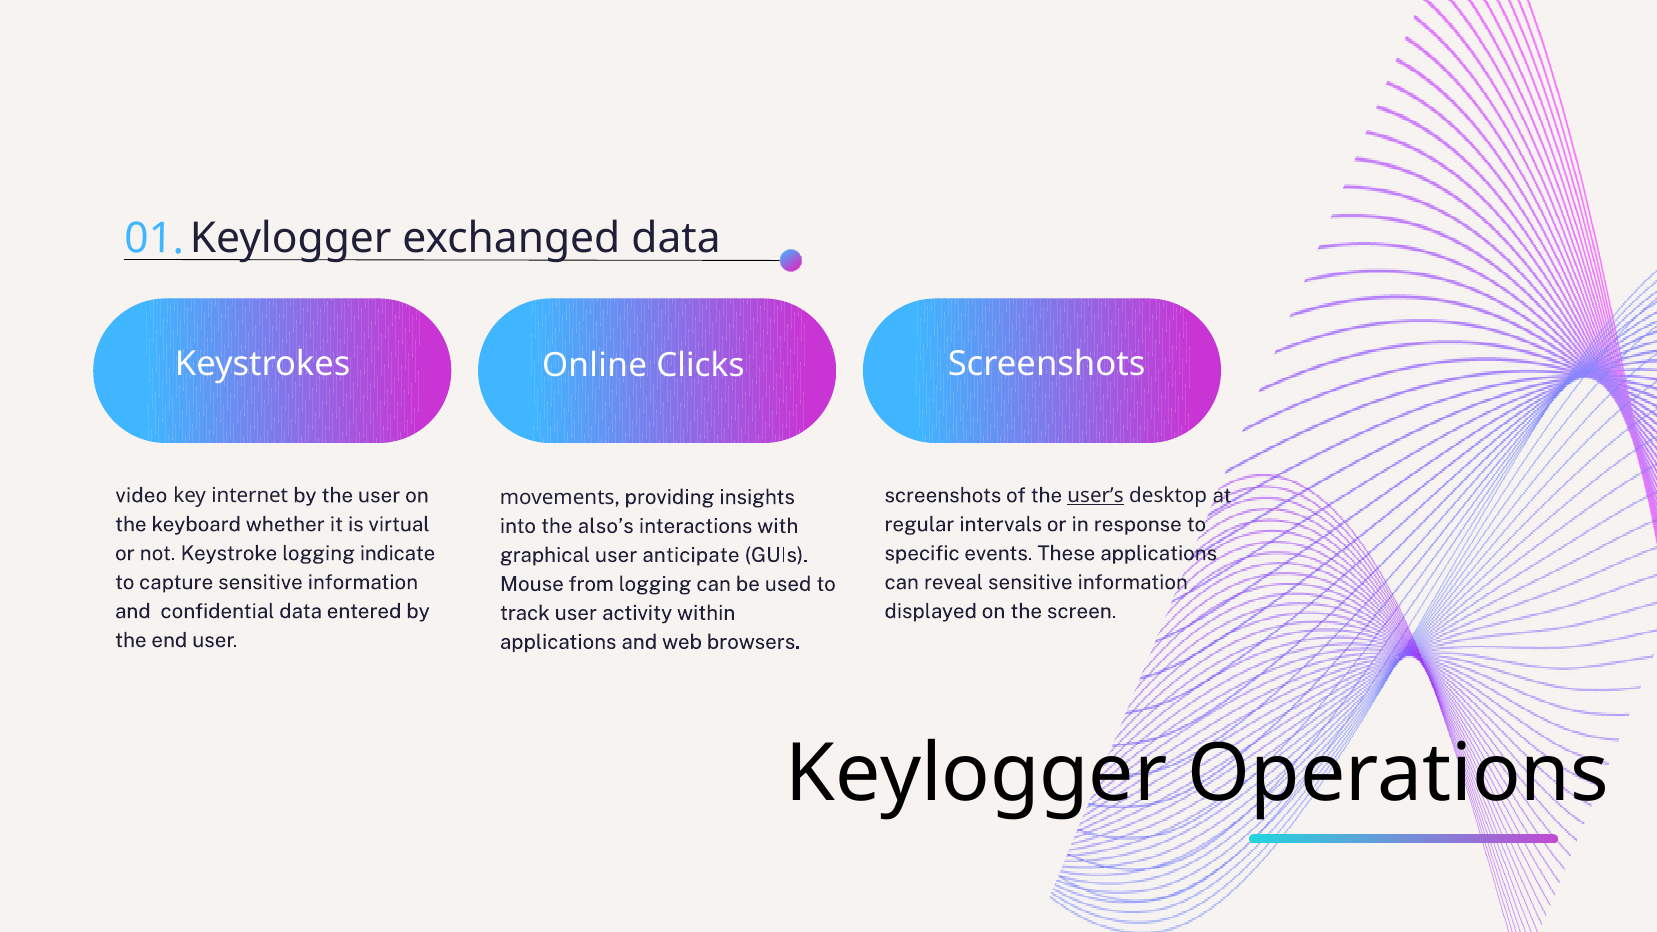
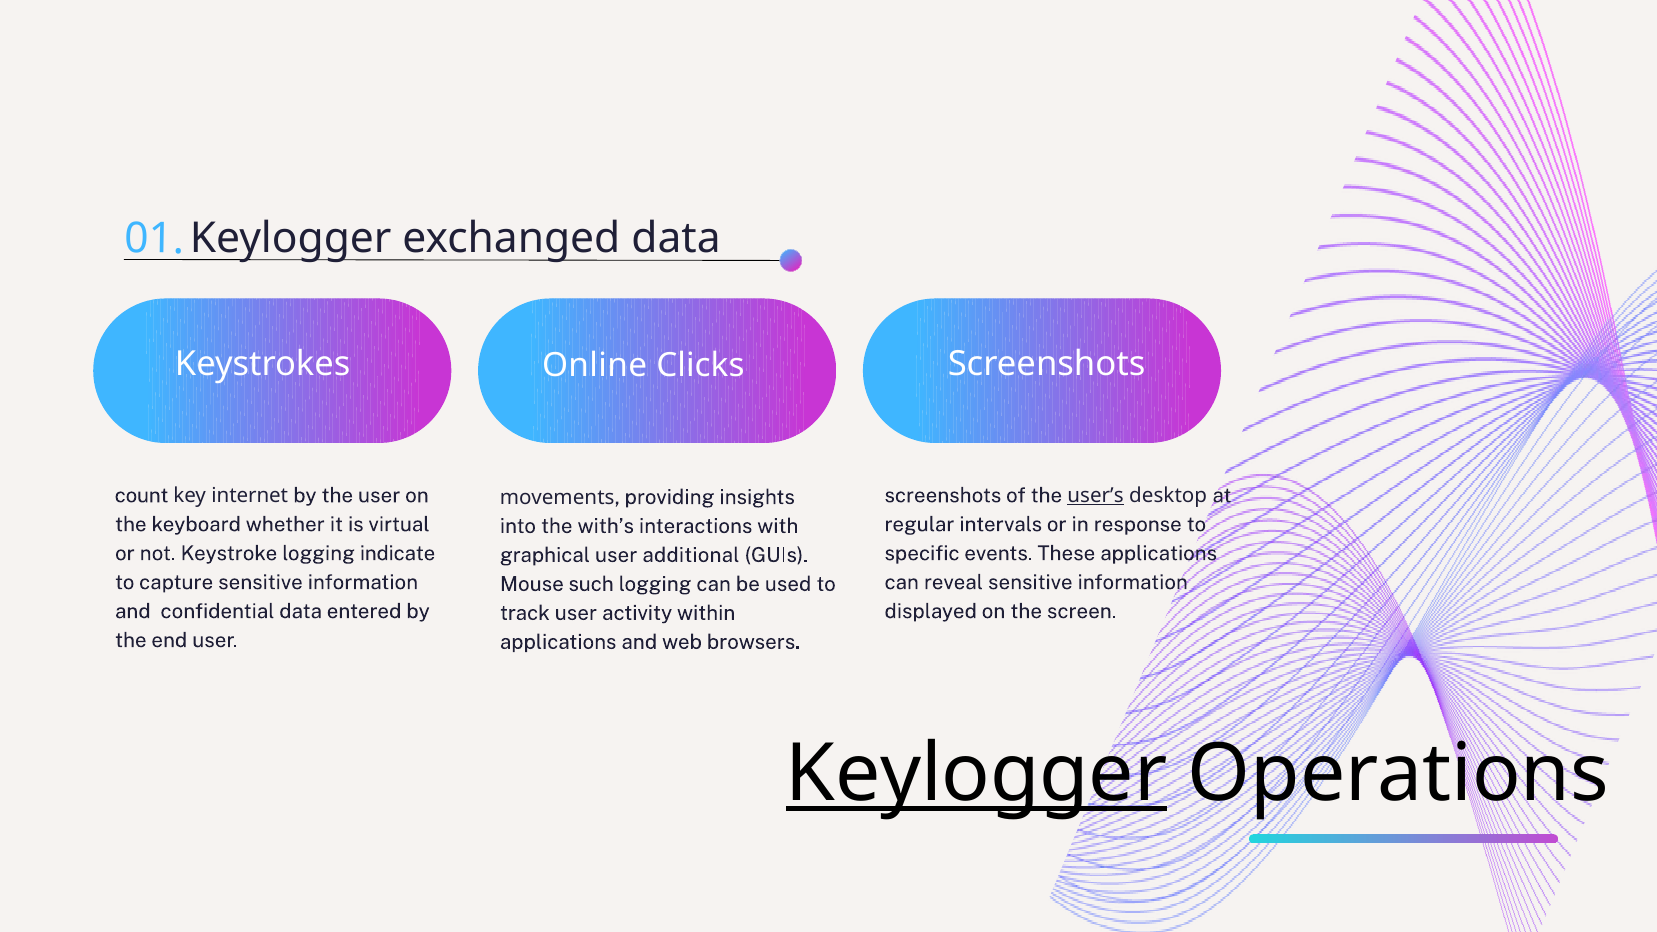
video: video -> count
also’s: also’s -> with’s
anticipate: anticipate -> additional
from: from -> such
Keylogger at (976, 774) underline: none -> present
